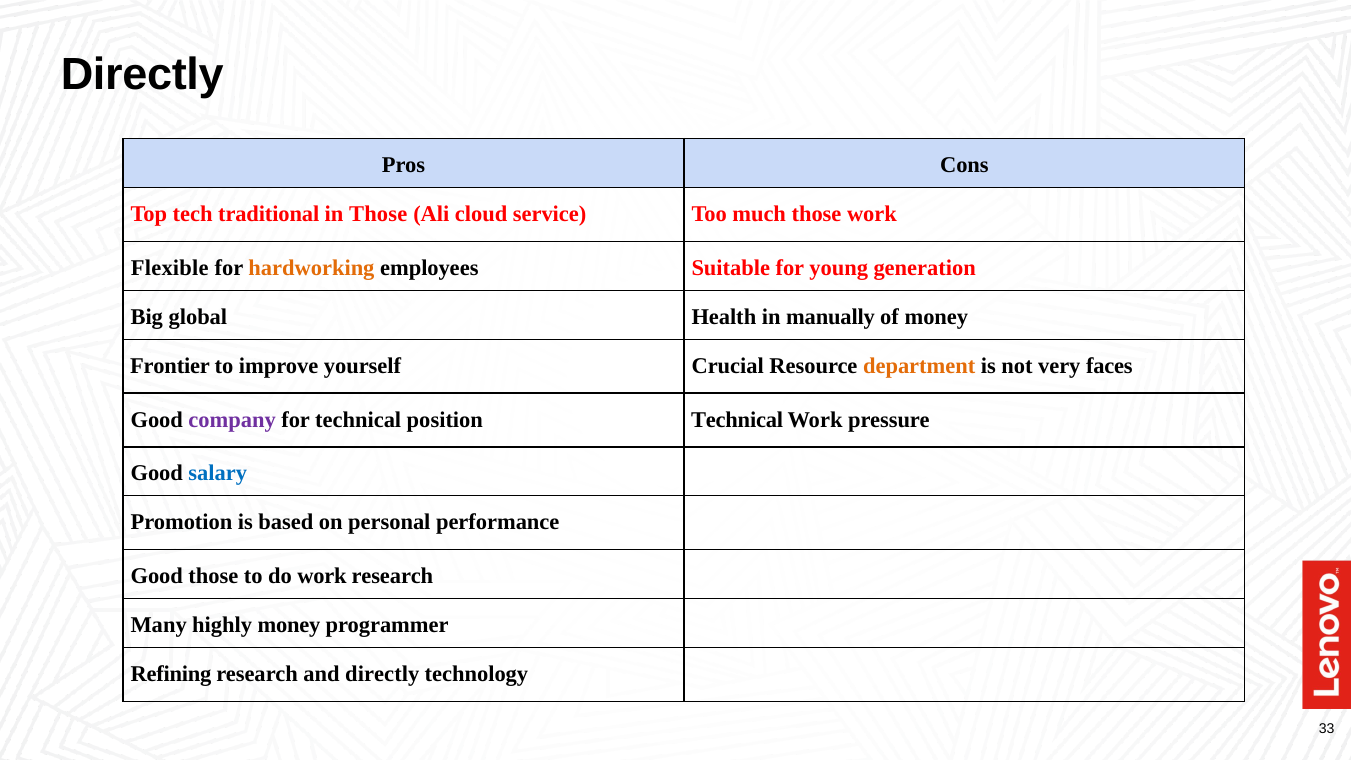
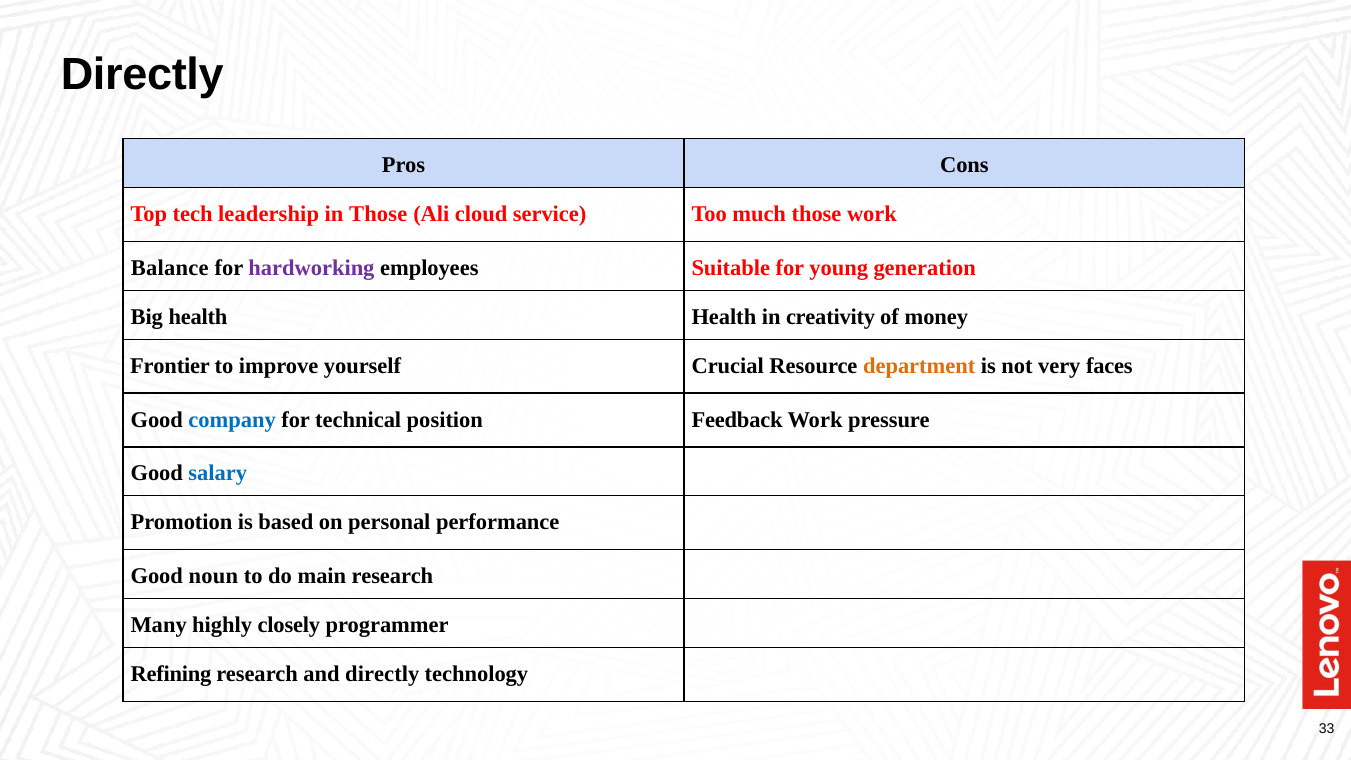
traditional: traditional -> leadership
Flexible: Flexible -> Balance
hardworking colour: orange -> purple
Big global: global -> health
manually: manually -> creativity
company colour: purple -> blue
position Technical: Technical -> Feedback
Good those: those -> noun
do work: work -> main
highly money: money -> closely
